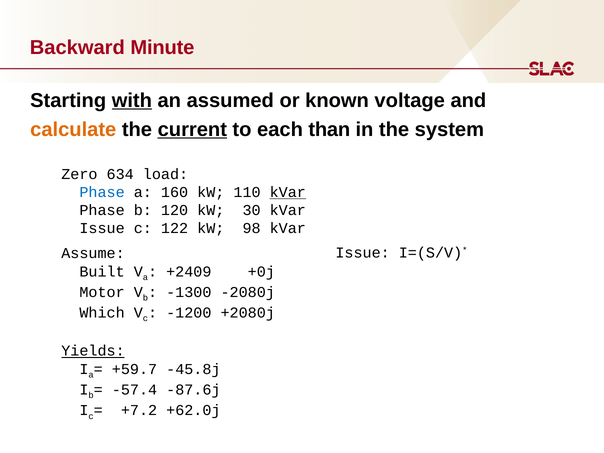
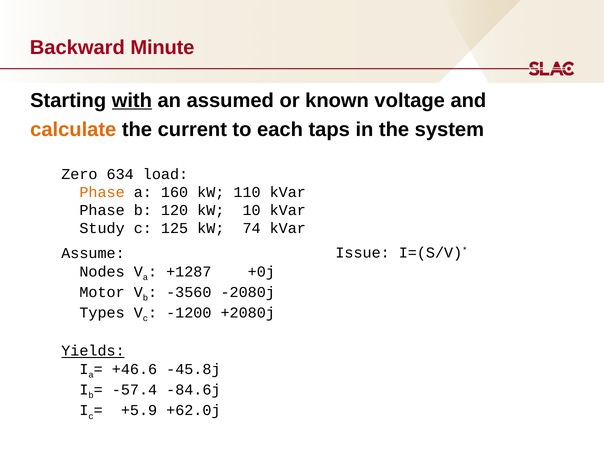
current underline: present -> none
than: than -> taps
Phase at (102, 192) colour: blue -> orange
kVar at (288, 192) underline: present -> none
30: 30 -> 10
Issue at (102, 228): Issue -> Study
122: 122 -> 125
98: 98 -> 74
Built: Built -> Nodes
+2409: +2409 -> +1287
-1300: -1300 -> -3560
Which: Which -> Types
+59.7: +59.7 -> +46.6
-87.6j: -87.6j -> -84.6j
+7.2: +7.2 -> +5.9
